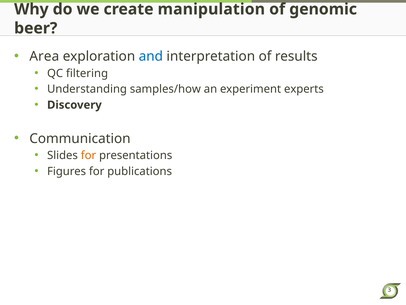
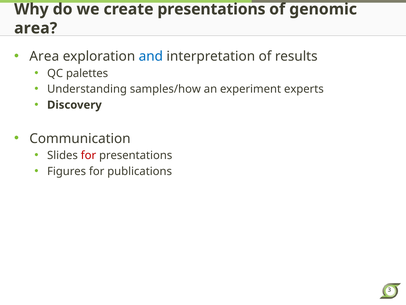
create manipulation: manipulation -> presentations
beer at (36, 28): beer -> area
filtering: filtering -> palettes
for at (88, 155) colour: orange -> red
